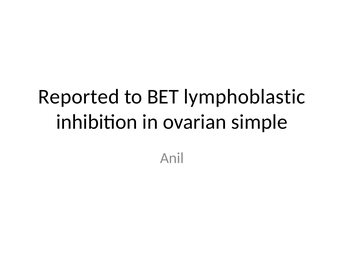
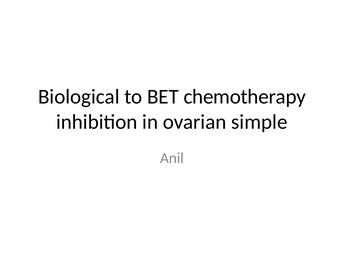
Reported: Reported -> Biological
lymphoblastic: lymphoblastic -> chemotherapy
